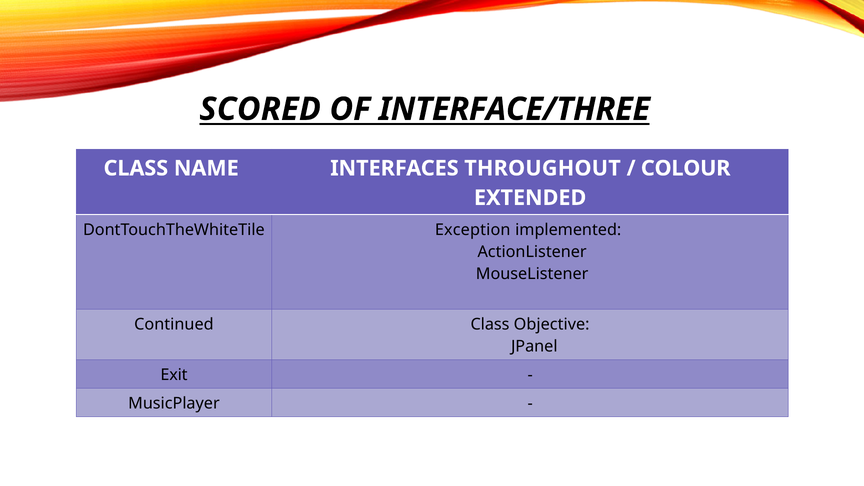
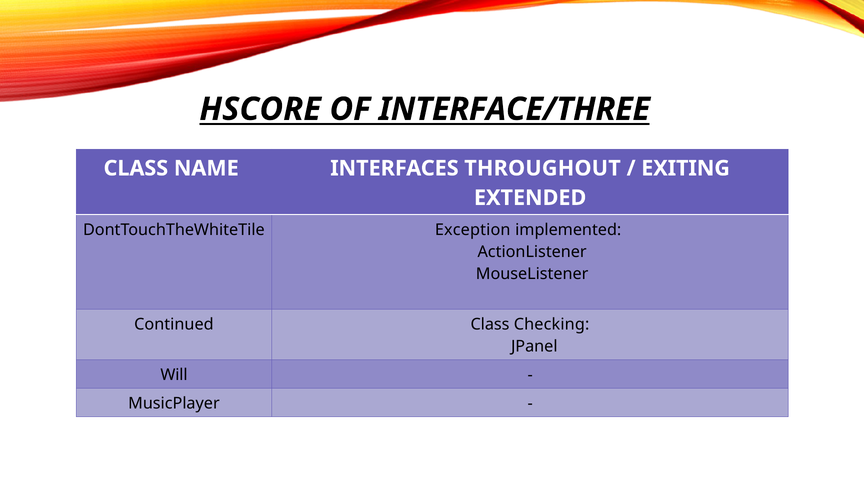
SCORED: SCORED -> HSCORE
COLOUR: COLOUR -> EXITING
Objective: Objective -> Checking
Exit: Exit -> Will
